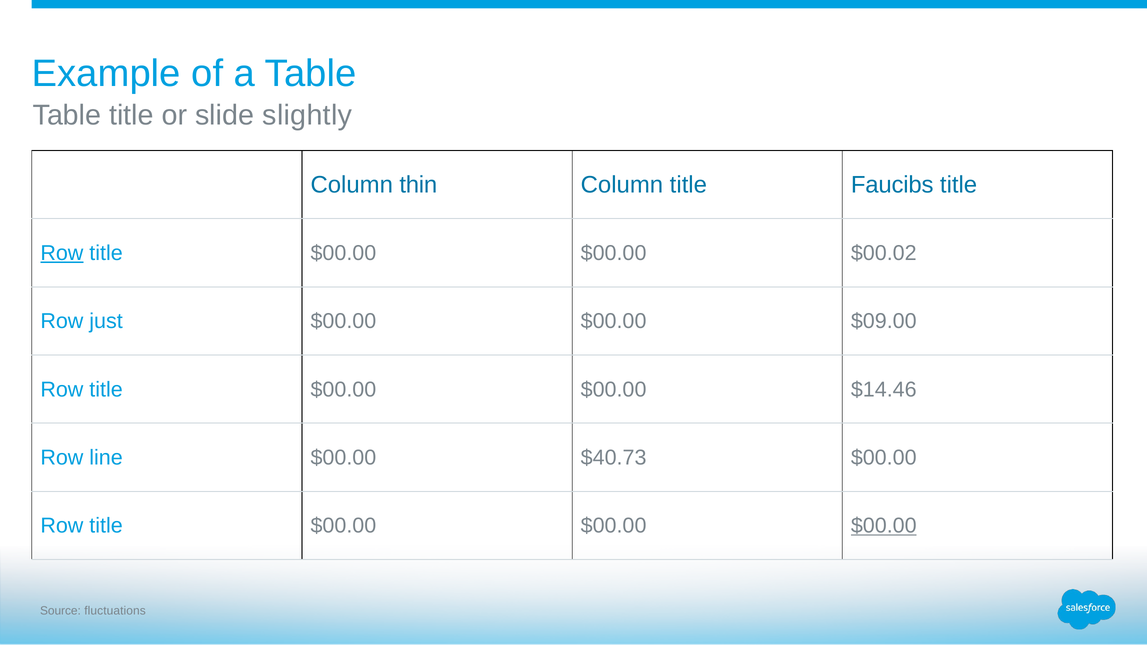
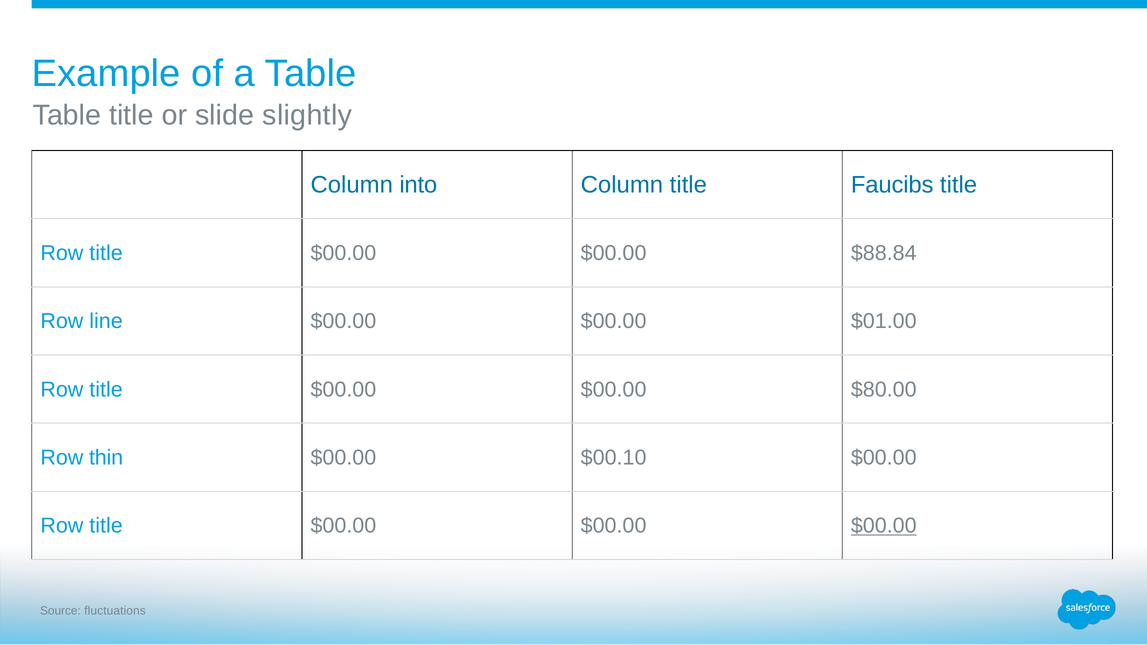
thin: thin -> into
Row at (62, 253) underline: present -> none
$00.02: $00.02 -> $88.84
just: just -> line
$09.00: $09.00 -> $01.00
$14.46: $14.46 -> $80.00
line: line -> thin
$40.73: $40.73 -> $00.10
